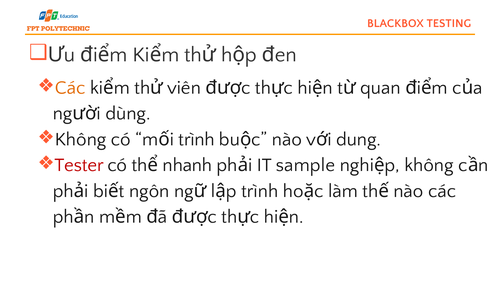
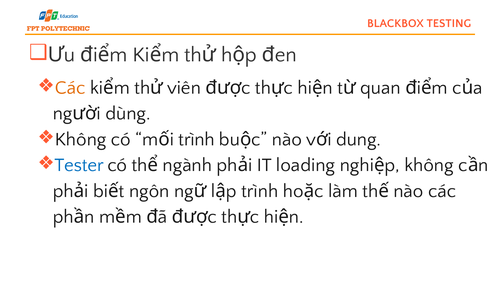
Tester colour: red -> blue
nhanh: nhanh -> ngành
sample: sample -> loading
